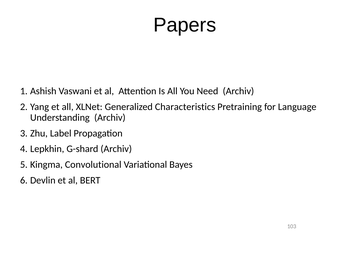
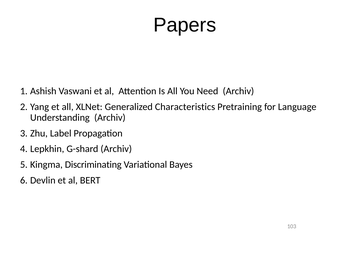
Convolutional: Convolutional -> Discriminating
